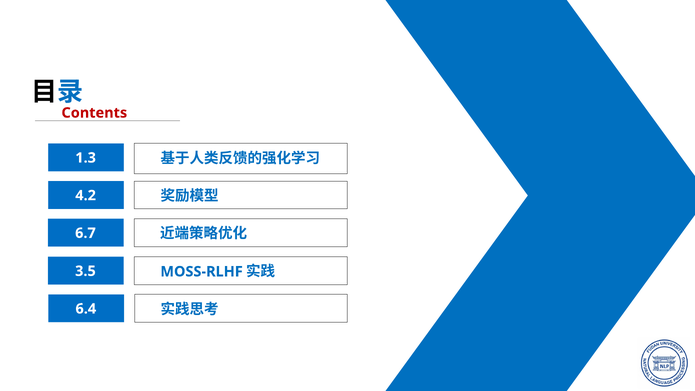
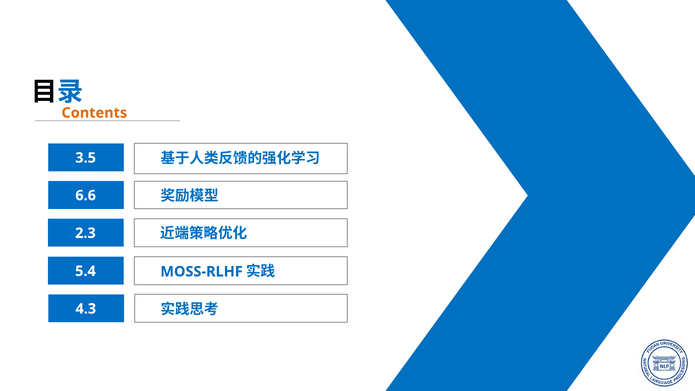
Contents colour: red -> orange
1.3: 1.3 -> 3.5
4.2: 4.2 -> 6.6
6.7: 6.7 -> 2.3
3.5: 3.5 -> 5.4
6.4: 6.4 -> 4.3
